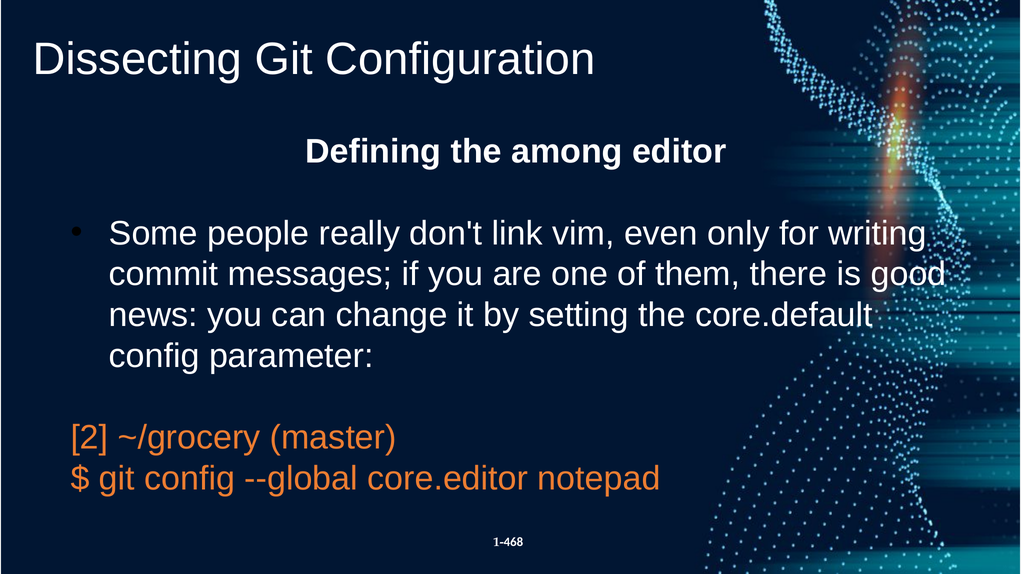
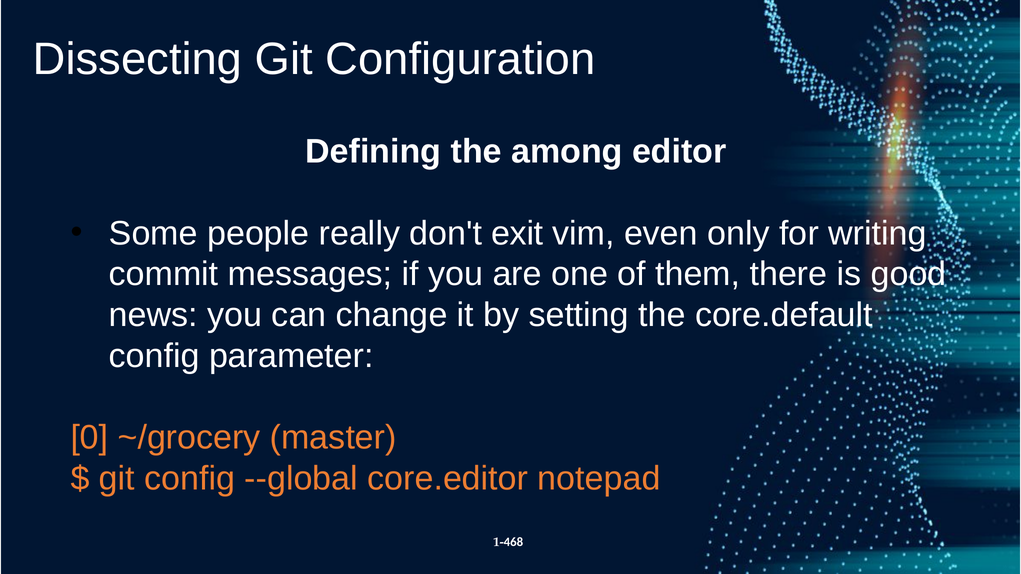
link: link -> exit
2: 2 -> 0
